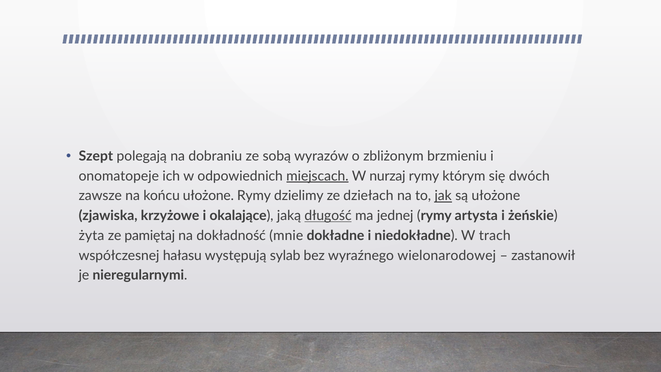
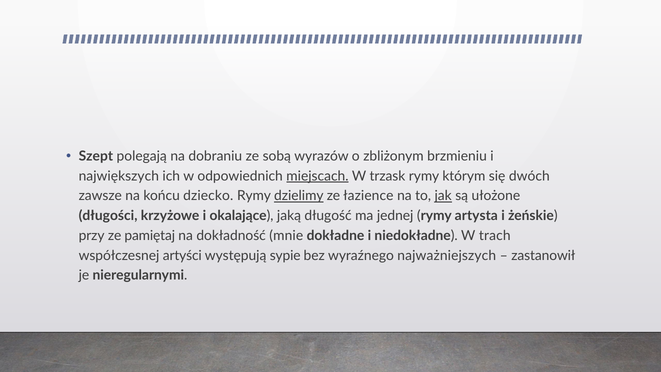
onomatopeje: onomatopeje -> największych
nurzaj: nurzaj -> trzask
końcu ułożone: ułożone -> dziecko
dzielimy underline: none -> present
dziełach: dziełach -> łazience
zjawiska: zjawiska -> długości
długość underline: present -> none
żyta: żyta -> przy
hałasu: hałasu -> artyści
sylab: sylab -> sypie
wielonarodowej: wielonarodowej -> najważniejszych
